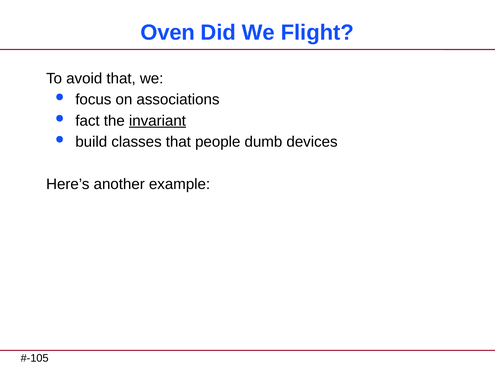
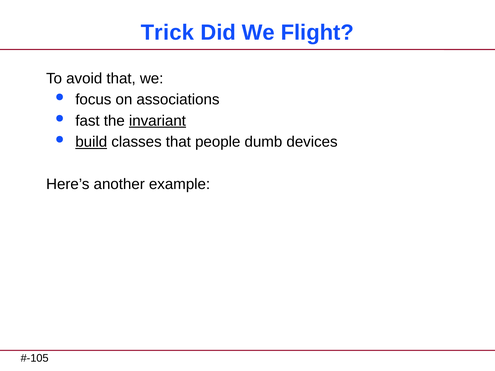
Oven: Oven -> Trick
fact: fact -> fast
build underline: none -> present
